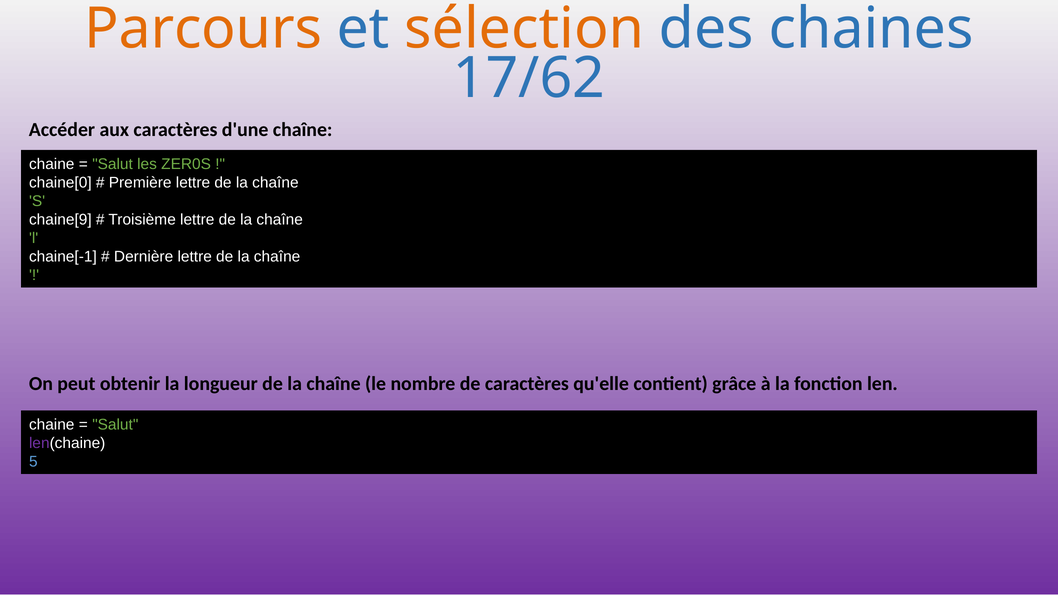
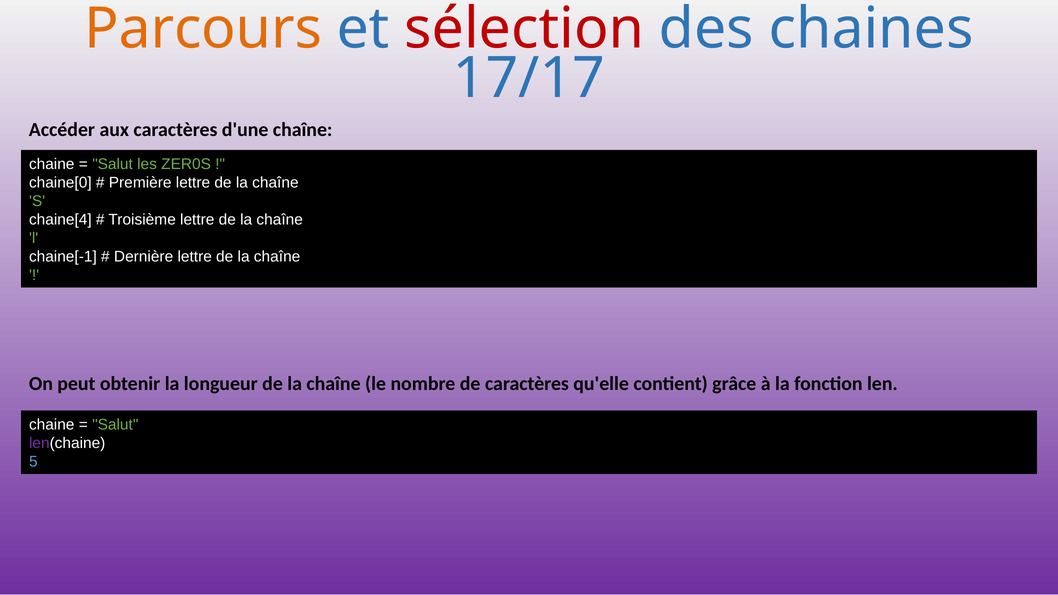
sélection colour: orange -> red
17/62: 17/62 -> 17/17
chaine[9: chaine[9 -> chaine[4
